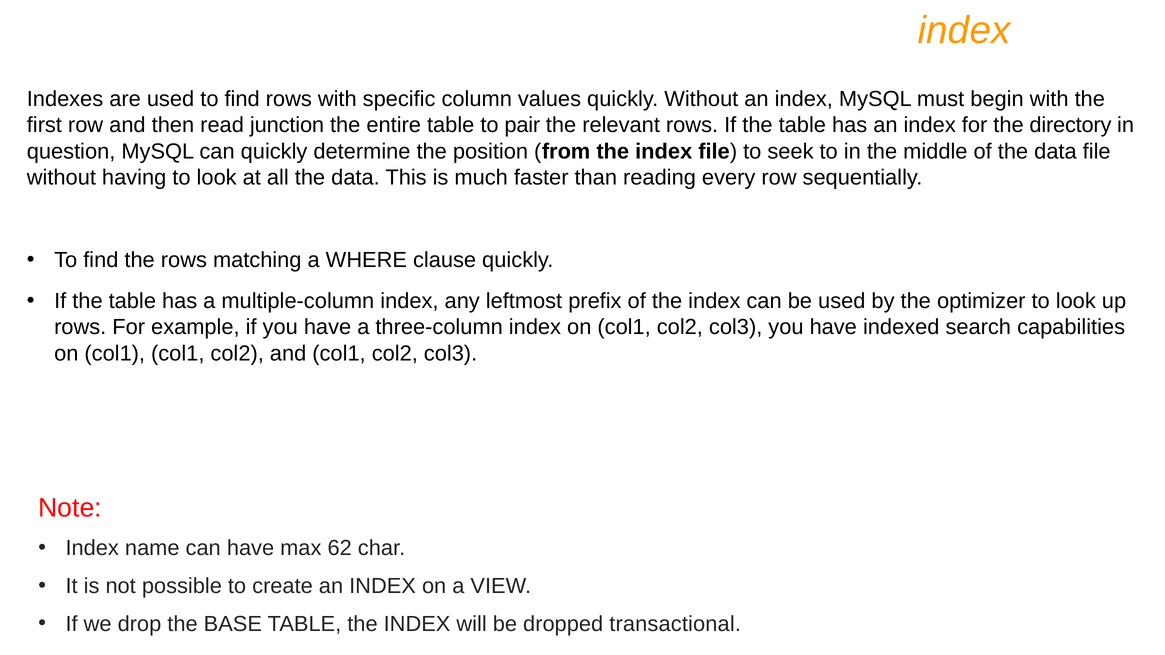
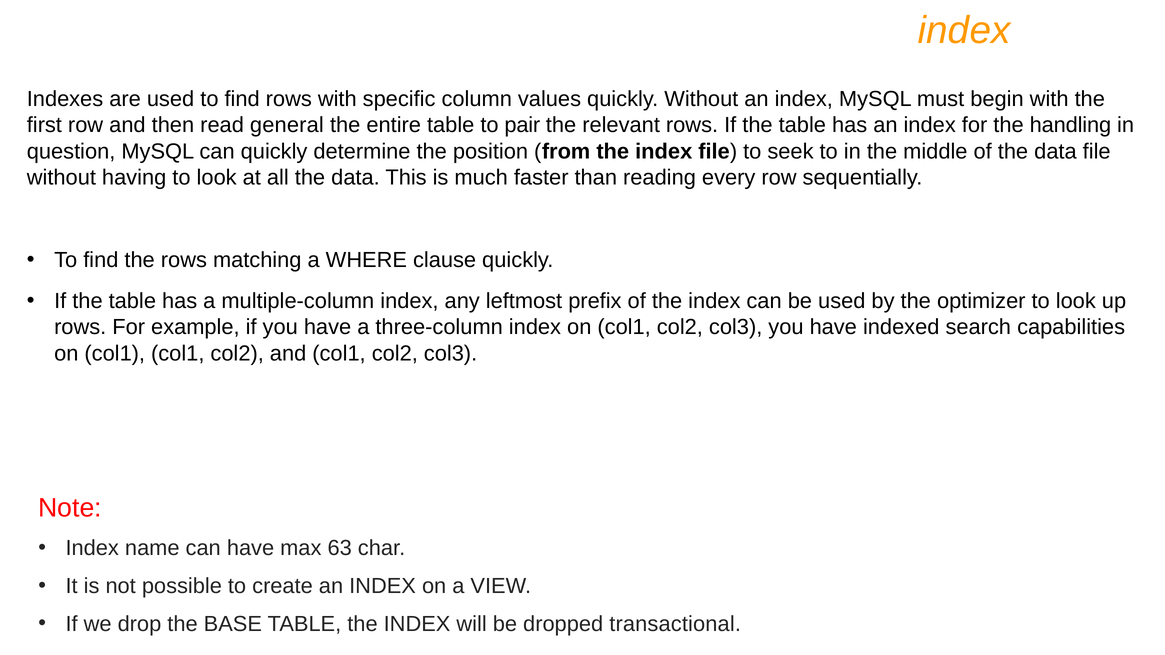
junction: junction -> general
directory: directory -> handling
62: 62 -> 63
